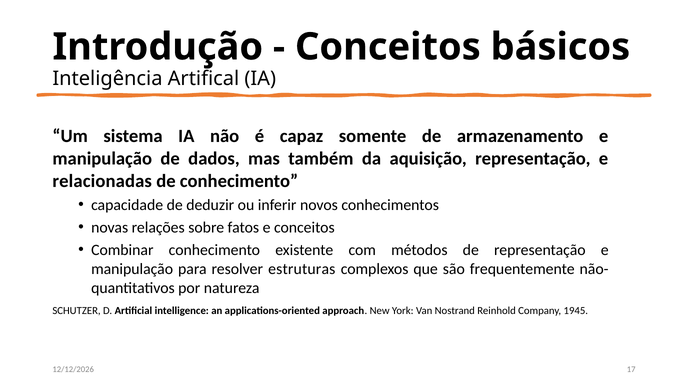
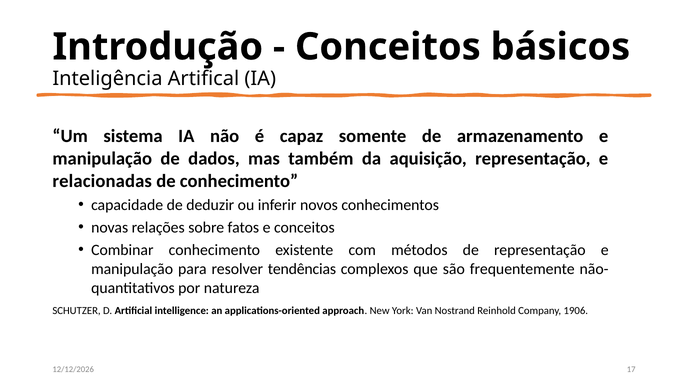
estruturas: estruturas -> tendências
1945: 1945 -> 1906
